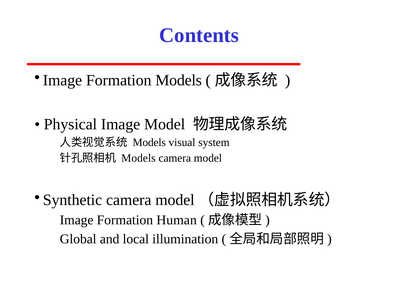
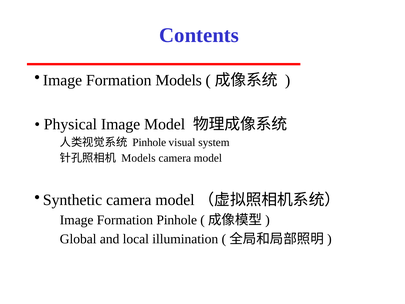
Models at (149, 142): Models -> Pinhole
Formation Human: Human -> Pinhole
